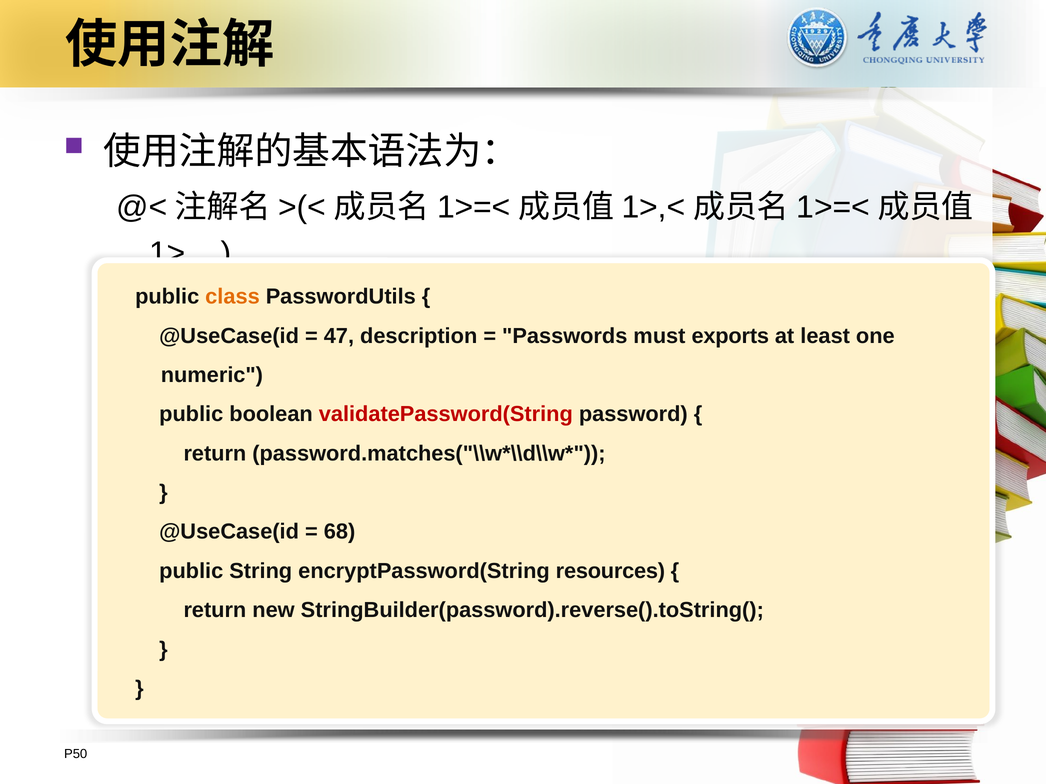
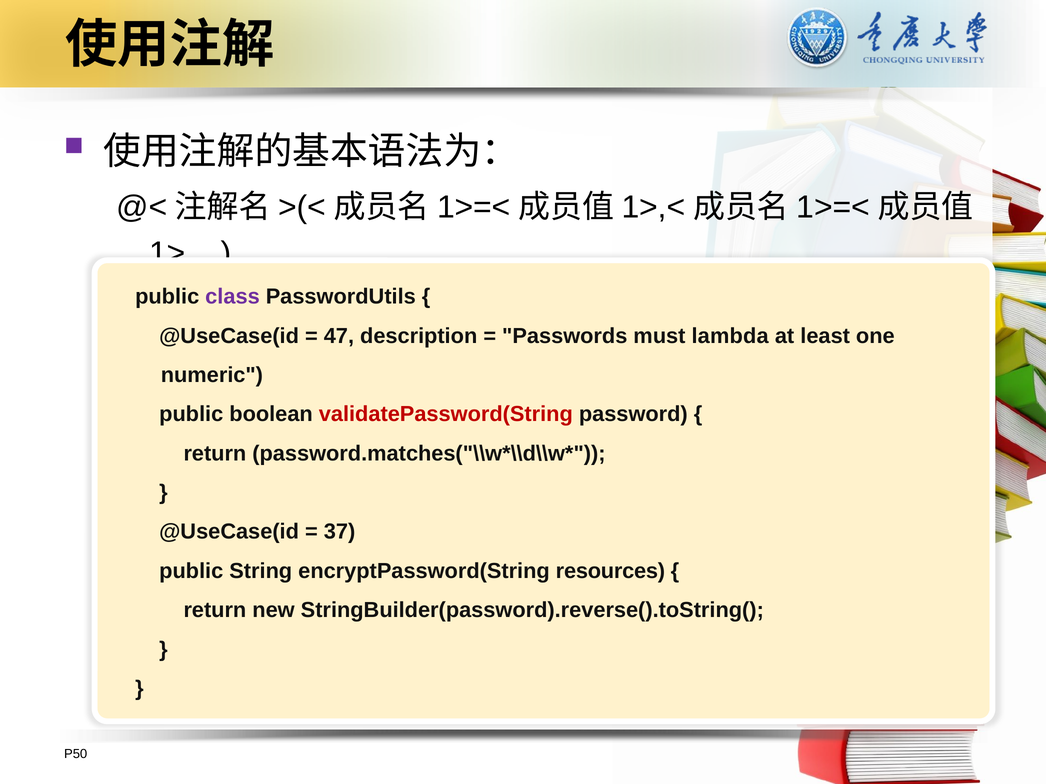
class colour: orange -> purple
exports: exports -> lambda
68: 68 -> 37
